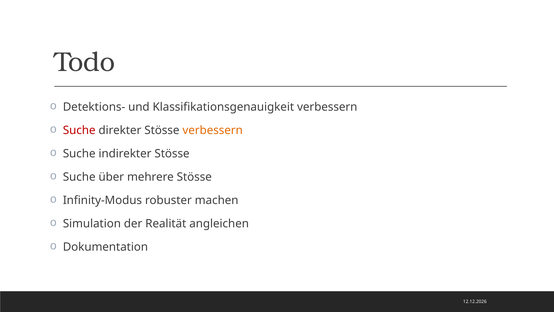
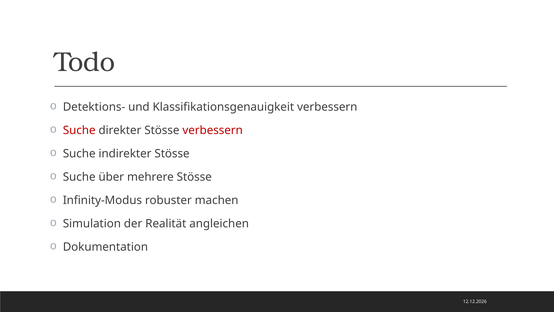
verbessern at (213, 130) colour: orange -> red
